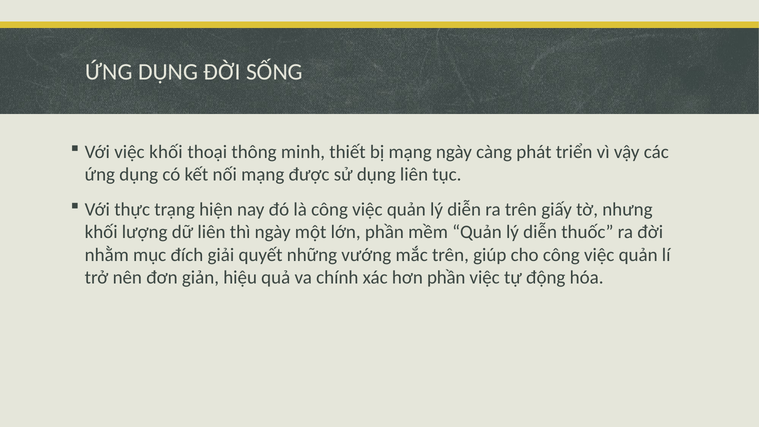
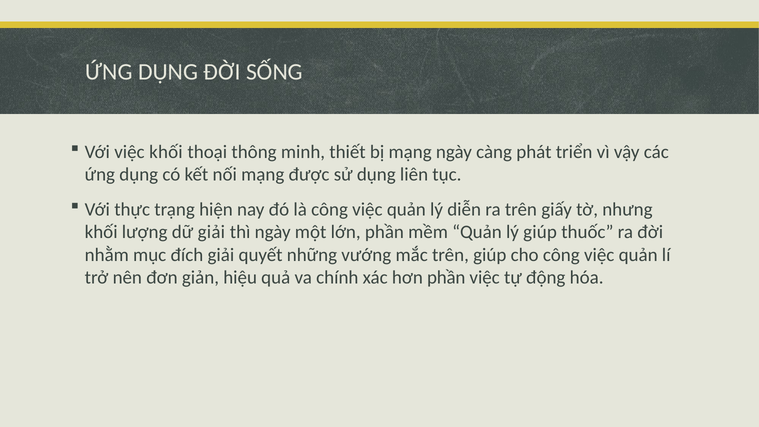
dữ liên: liên -> giải
mềm Quản lý diễn: diễn -> giúp
